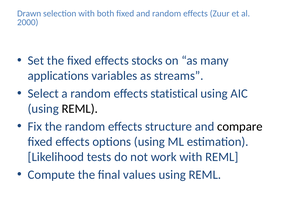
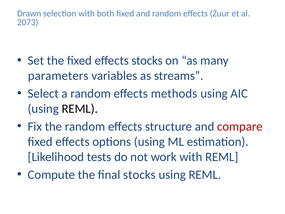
2000: 2000 -> 2073
applications: applications -> parameters
statistical: statistical -> methods
compare colour: black -> red
final values: values -> stocks
